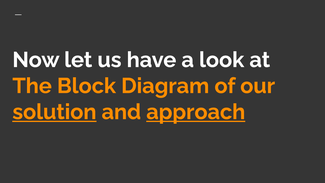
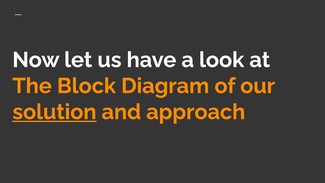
approach underline: present -> none
